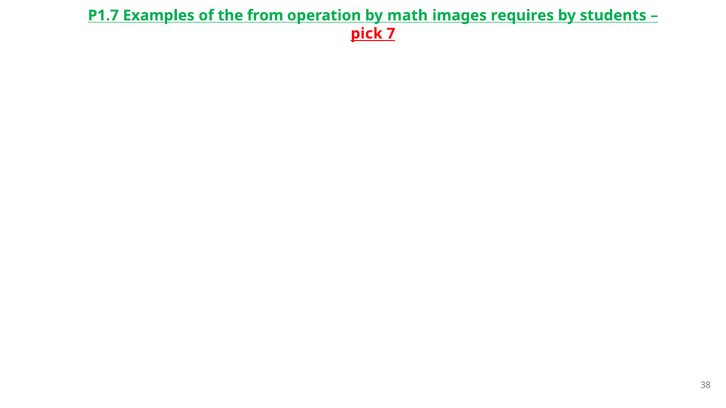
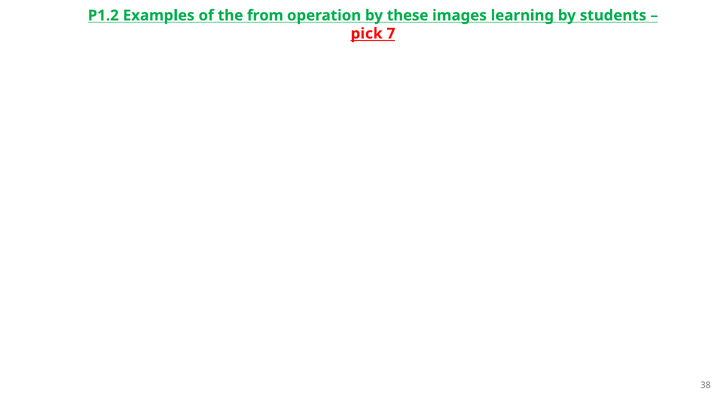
P1.7: P1.7 -> P1.2
math: math -> these
requires: requires -> learning
